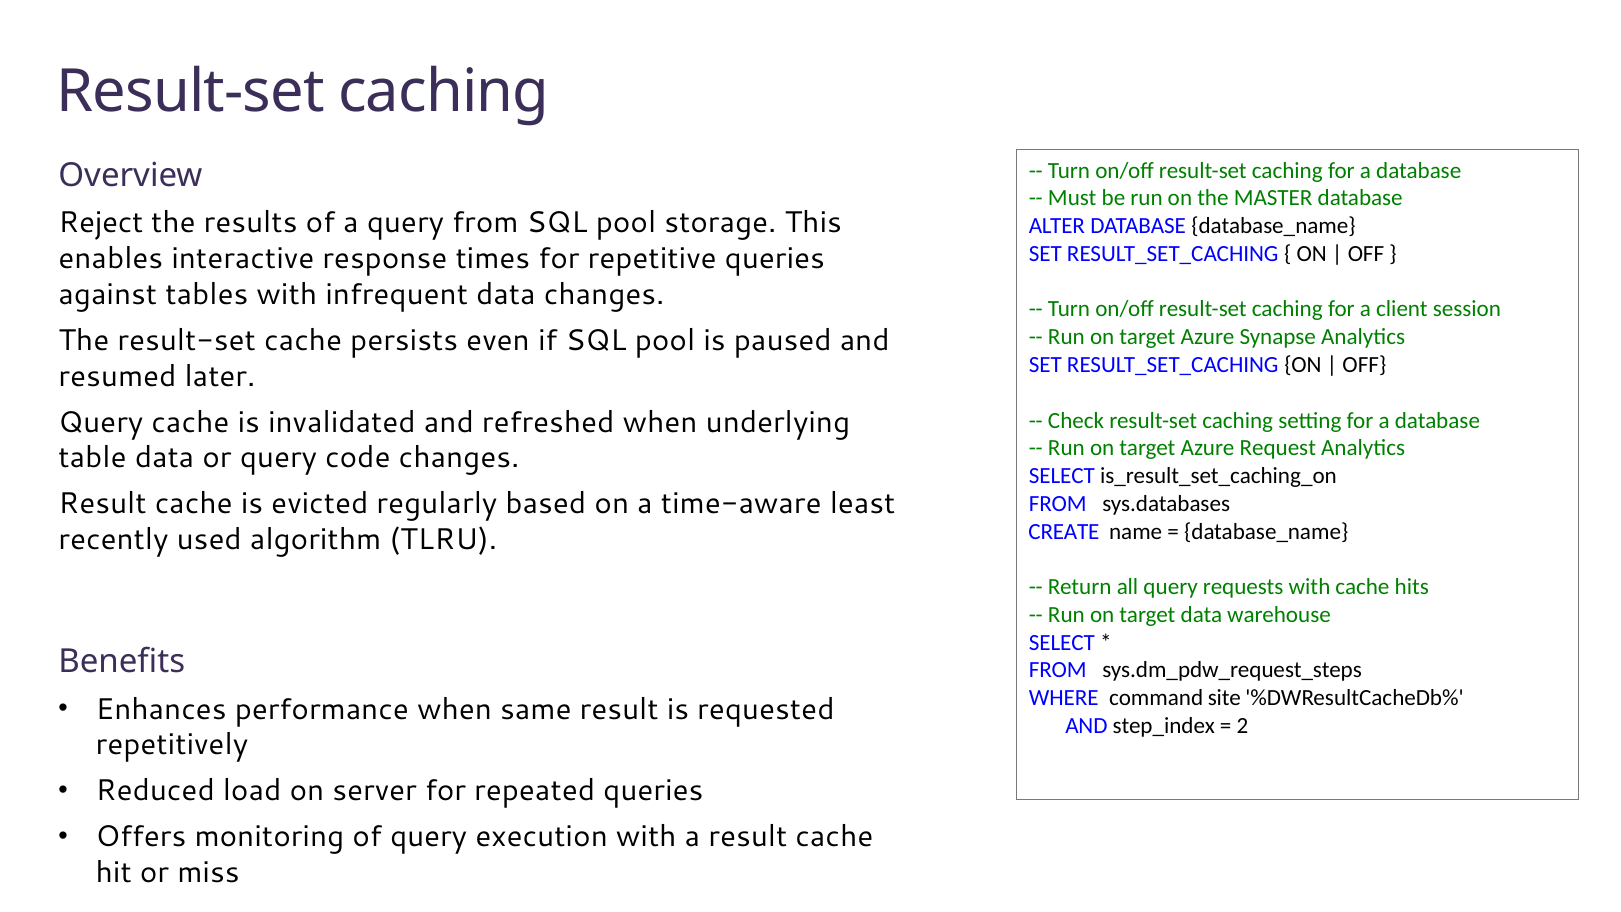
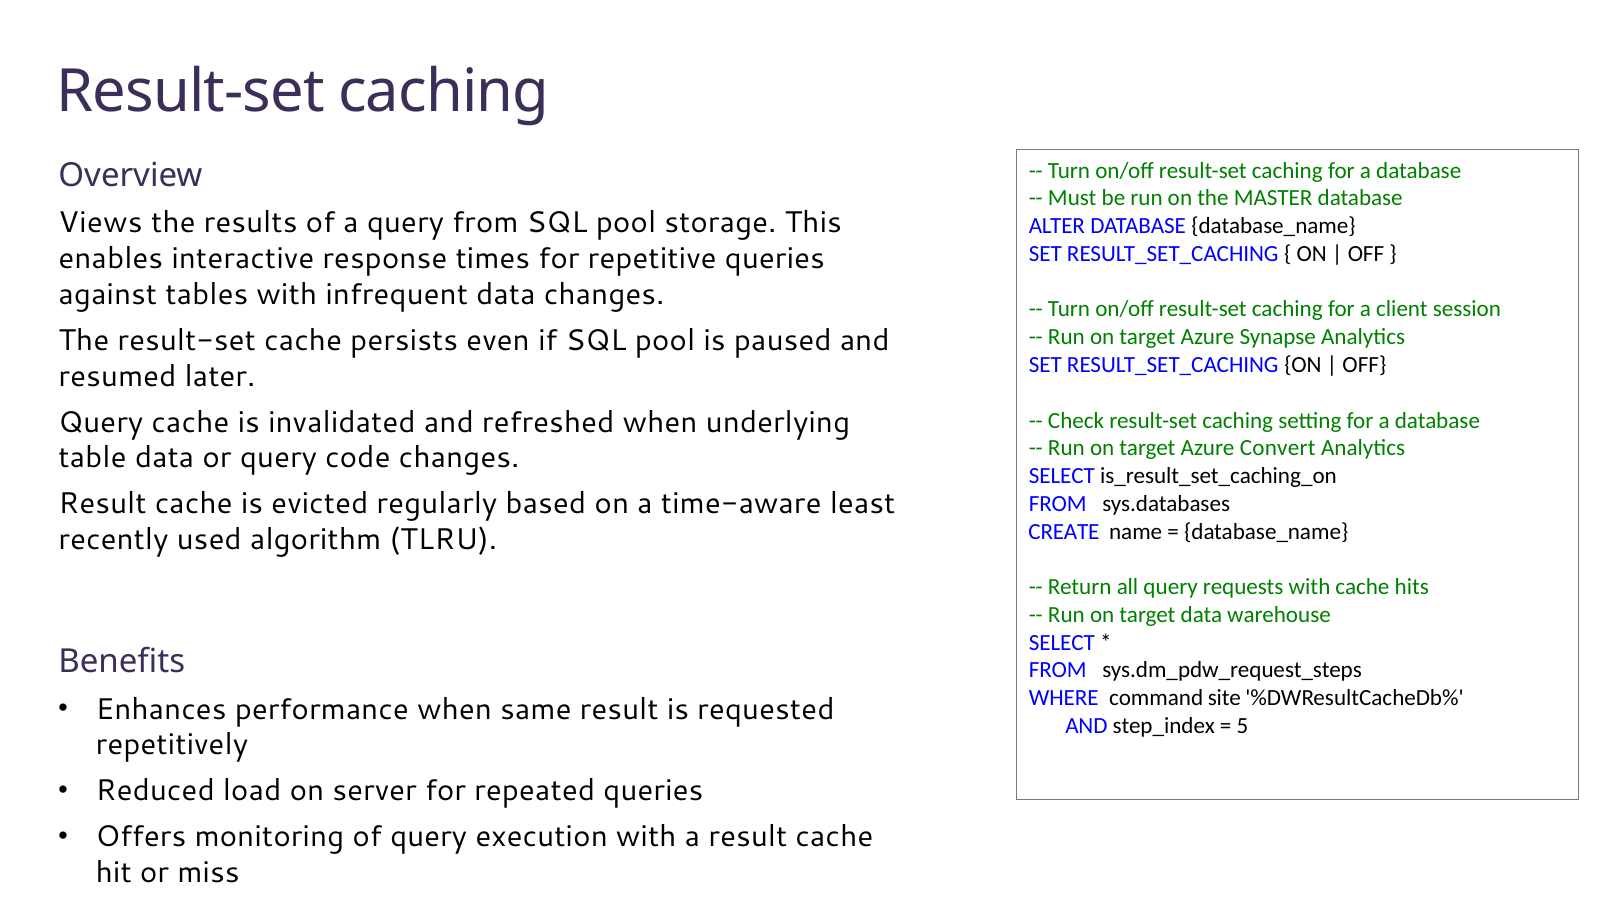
Reject: Reject -> Views
Request: Request -> Convert
2: 2 -> 5
